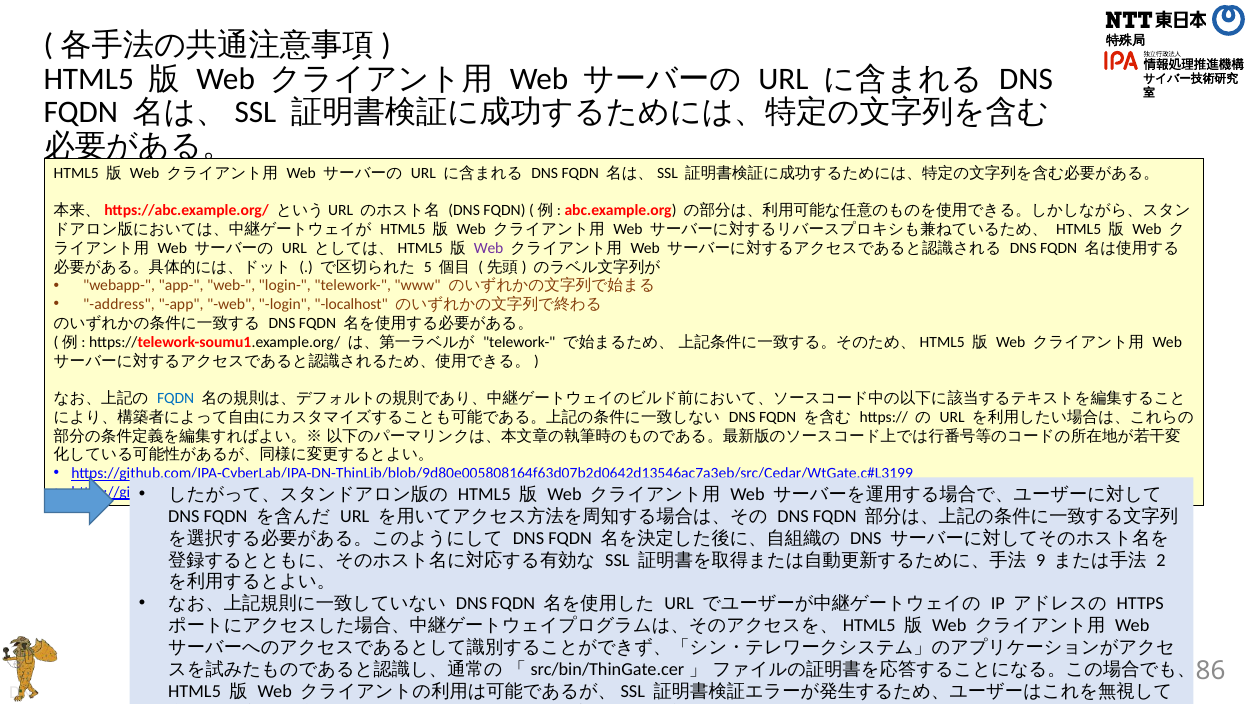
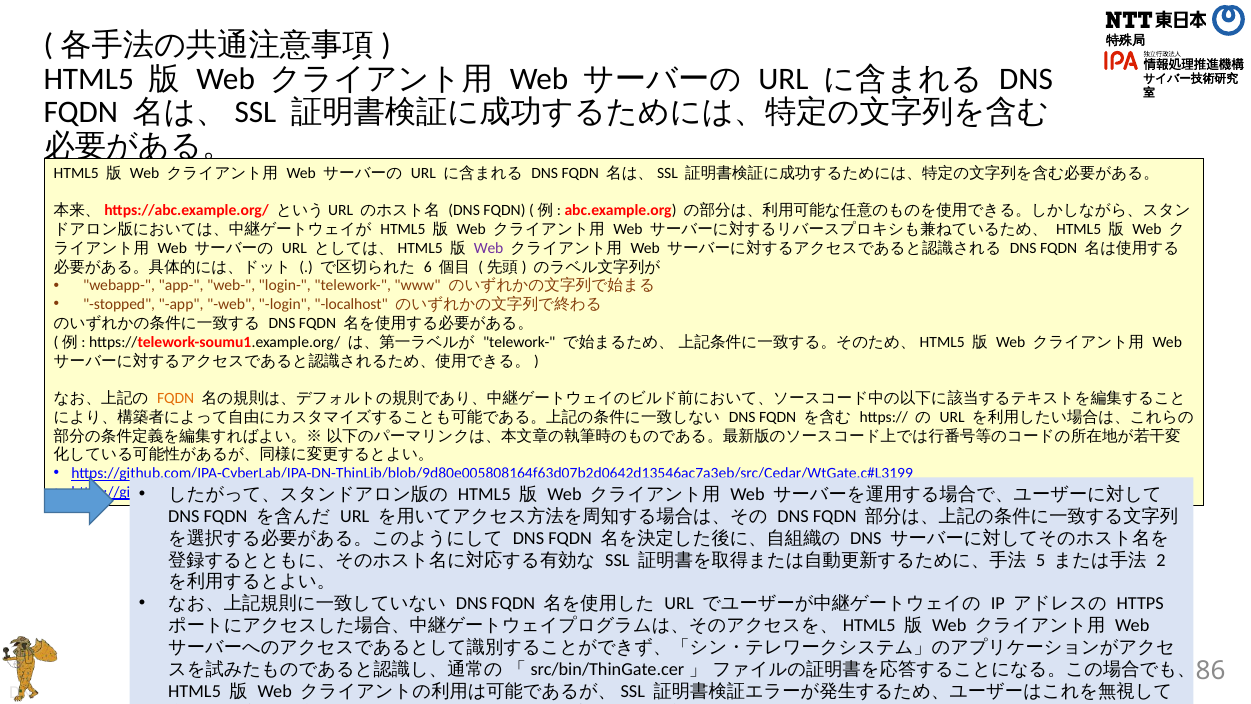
5: 5 -> 6
address: address -> stopped
FQDN at (176, 398) colour: blue -> orange
9: 9 -> 5
